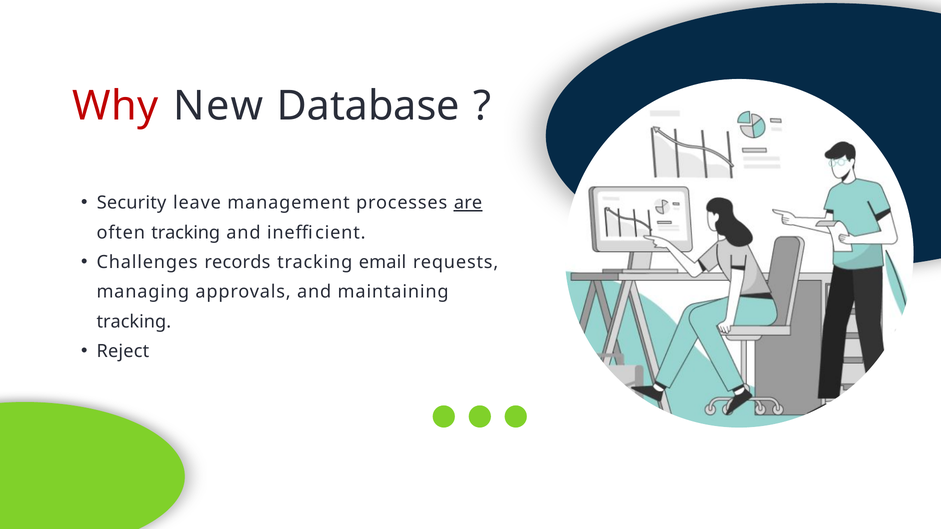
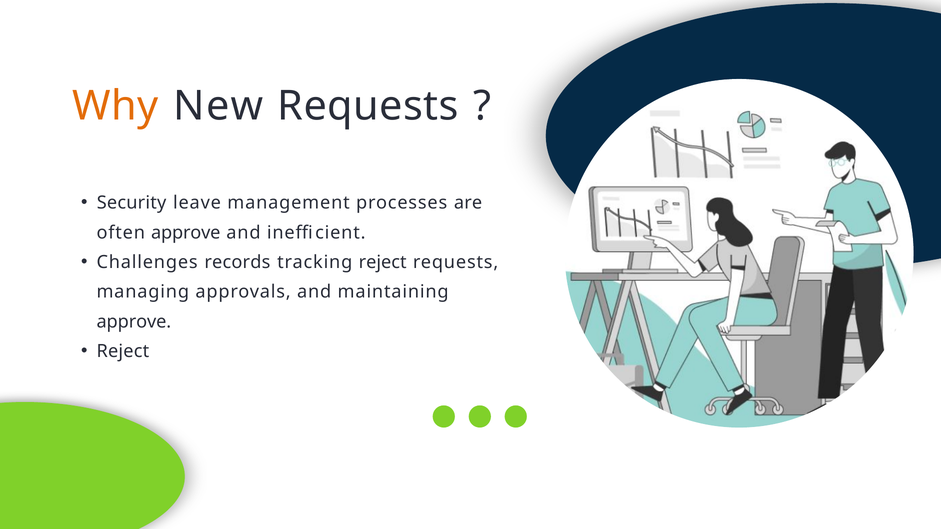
Why colour: red -> orange
New Database: Database -> Requests
are underline: present -> none
often tracking: tracking -> approve
tracking email: email -> reject
tracking at (134, 322): tracking -> approve
